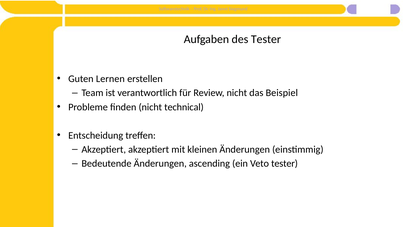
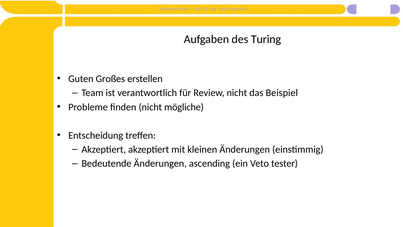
des Tester: Tester -> Turing
Lernen: Lernen -> Großes
technical: technical -> mögliche
